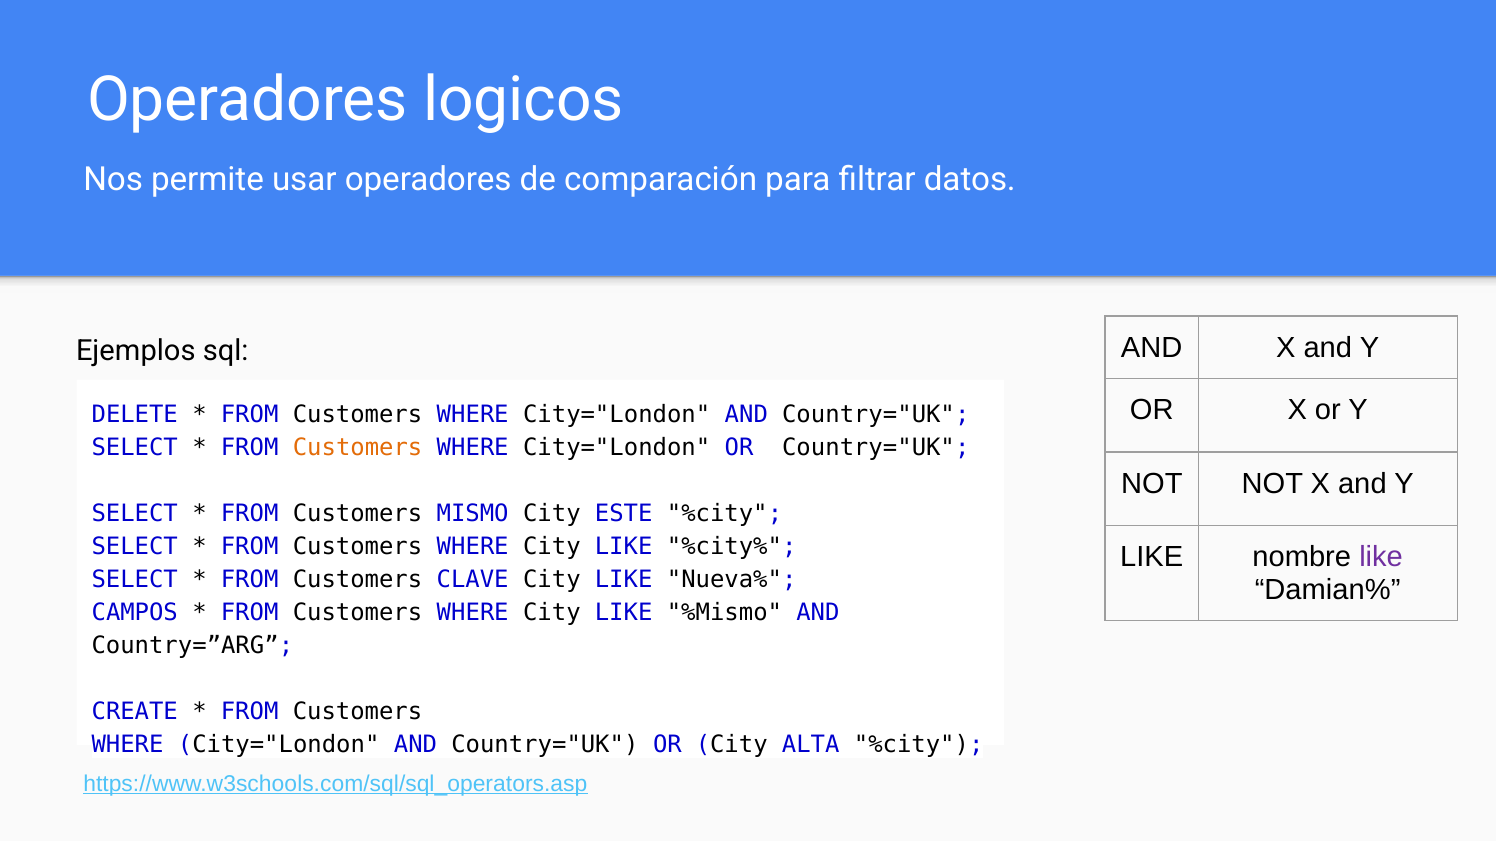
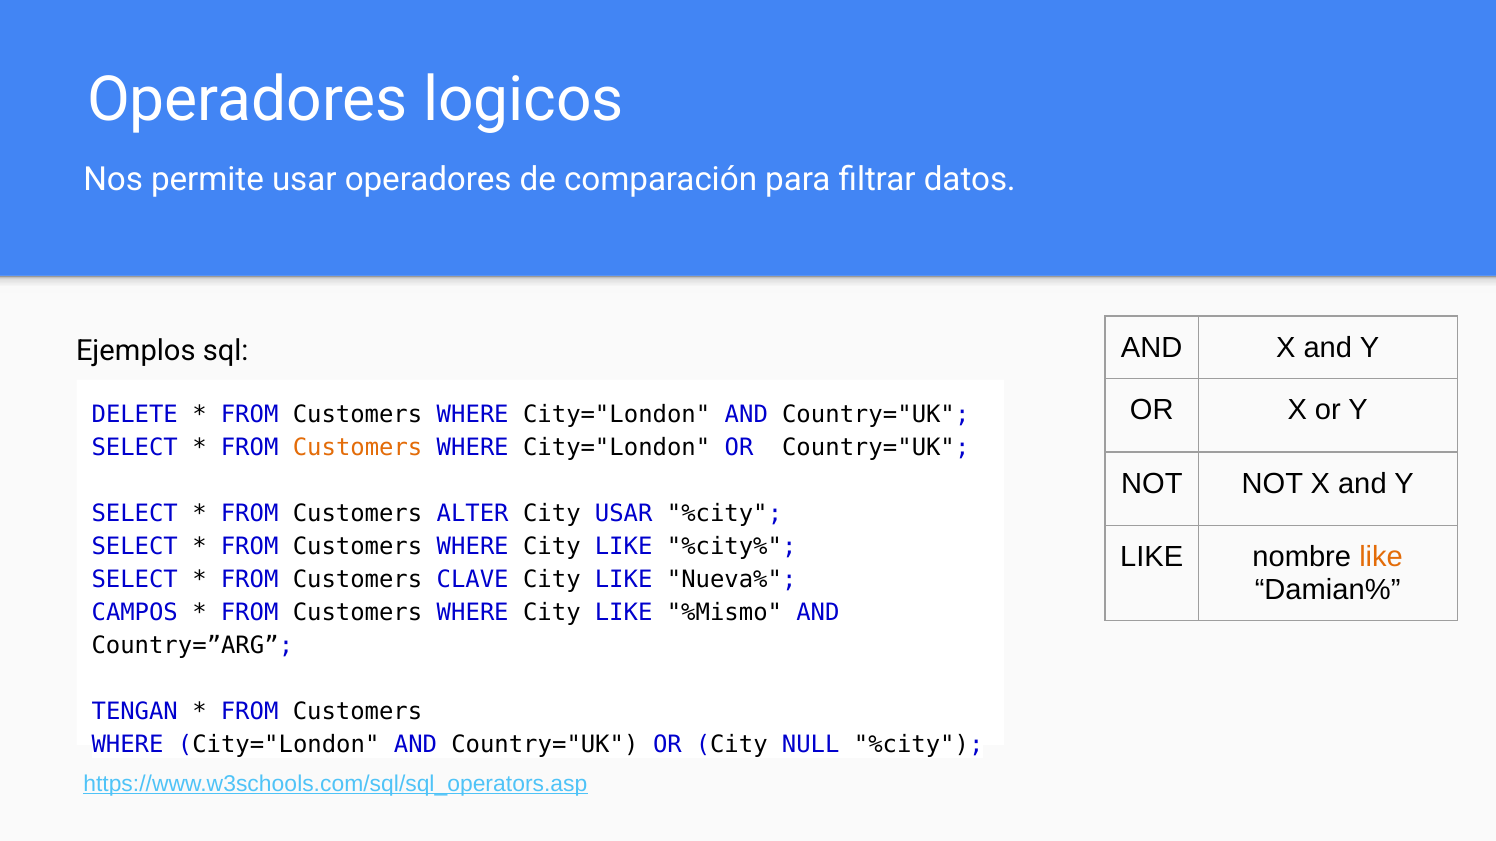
MISMO: MISMO -> ALTER
City ESTE: ESTE -> USAR
like at (1381, 557) colour: purple -> orange
CREATE: CREATE -> TENGAN
ALTA: ALTA -> NULL
